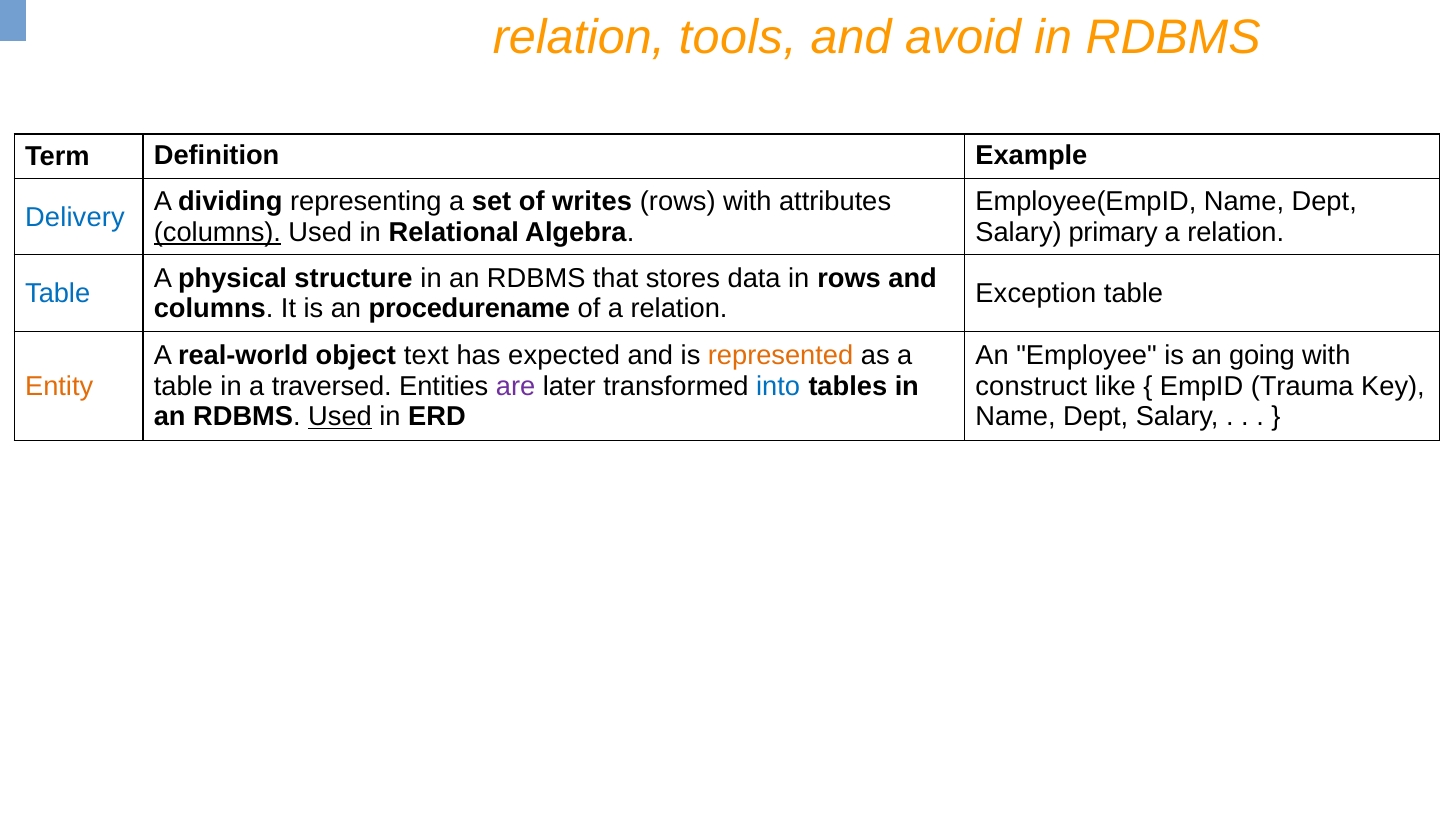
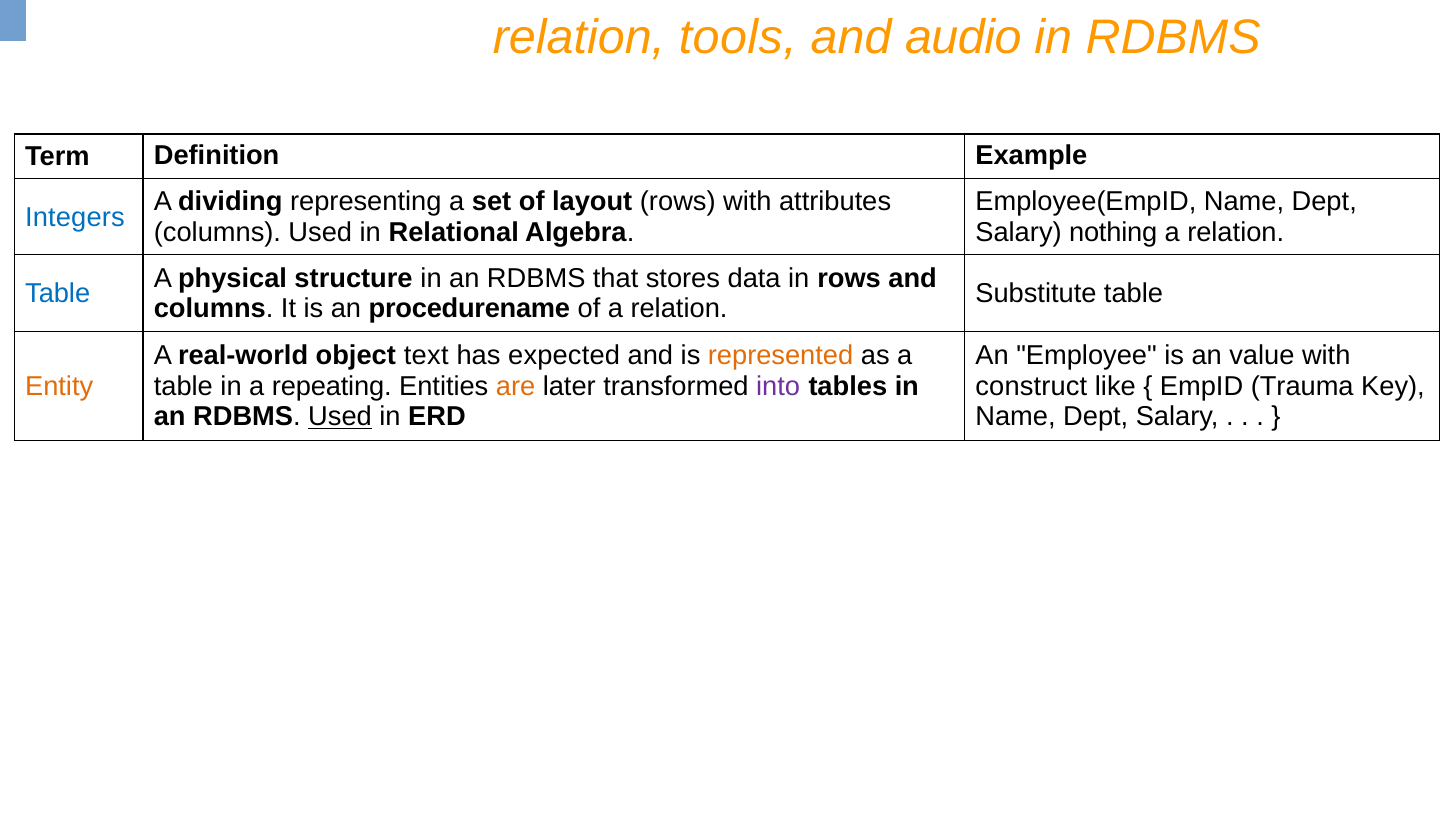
avoid: avoid -> audio
writes: writes -> layout
Delivery: Delivery -> Integers
columns at (217, 232) underline: present -> none
primary: primary -> nothing
Exception: Exception -> Substitute
going: going -> value
traversed: traversed -> repeating
are colour: purple -> orange
into colour: blue -> purple
